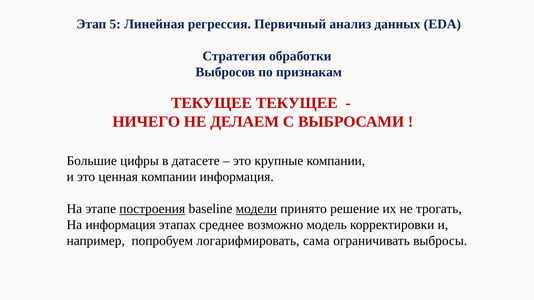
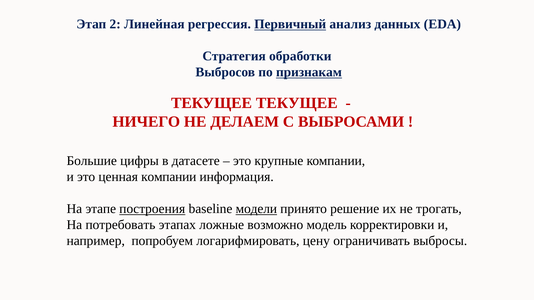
5: 5 -> 2
Первичный underline: none -> present
признакам underline: none -> present
На информация: информация -> потребовать
среднее: среднее -> ложные
сама: сама -> цену
